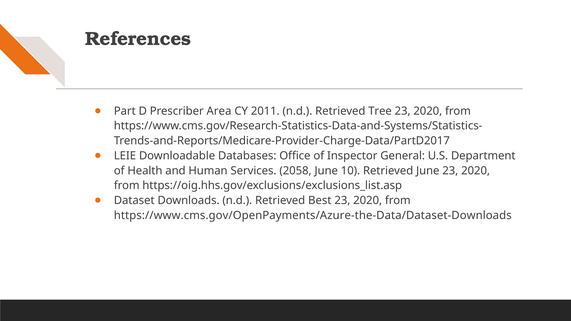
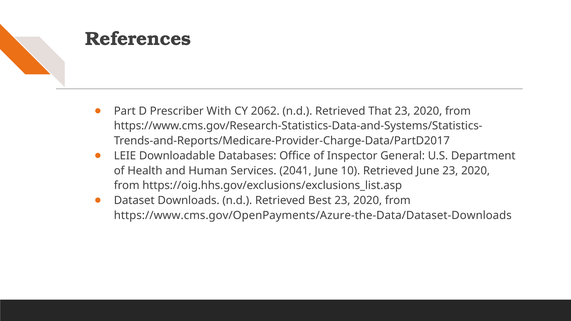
Area: Area -> With
2011: 2011 -> 2062
Tree: Tree -> That
2058: 2058 -> 2041
